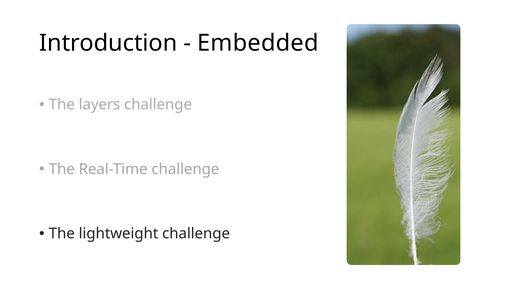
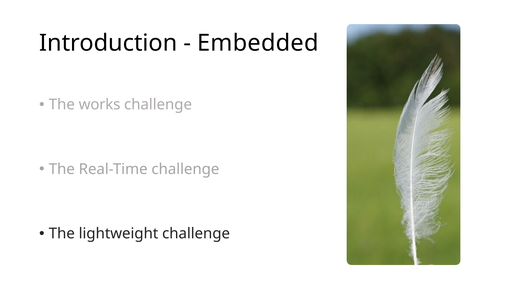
layers: layers -> works
